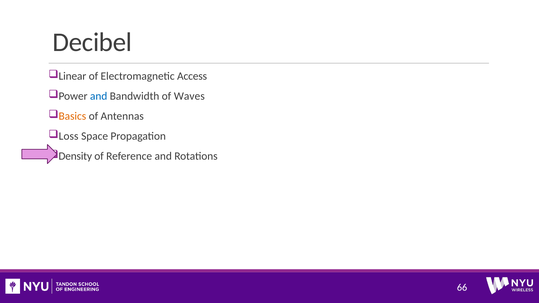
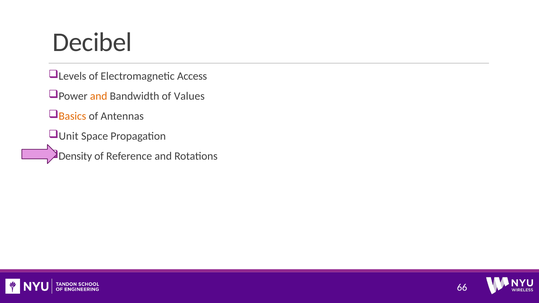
Linear: Linear -> Levels
and at (99, 96) colour: blue -> orange
Waves: Waves -> Values
Loss: Loss -> Unit
